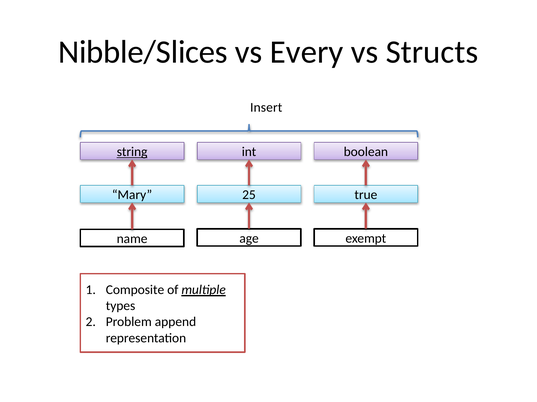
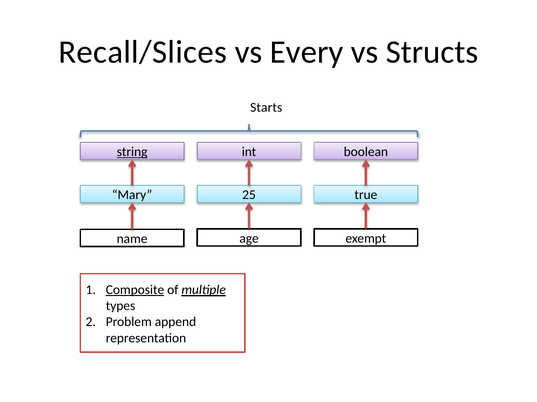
Nibble/Slices: Nibble/Slices -> Recall/Slices
Insert: Insert -> Starts
Composite underline: none -> present
